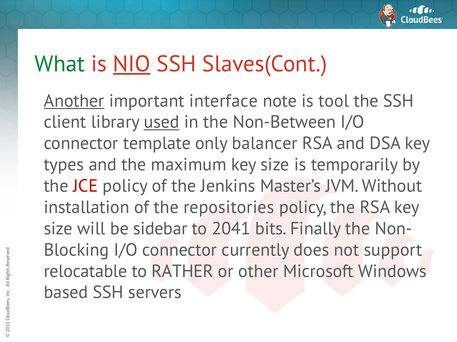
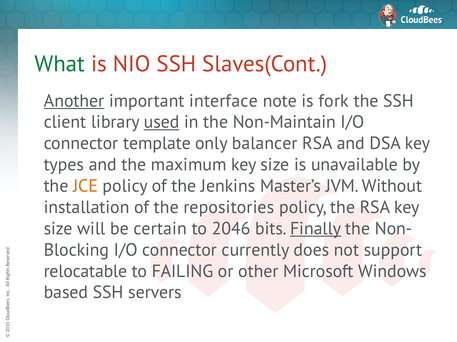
NIO underline: present -> none
tool: tool -> fork
Non-Between: Non-Between -> Non-Maintain
temporarily: temporarily -> unavailable
JCE colour: red -> orange
sidebar: sidebar -> certain
2041: 2041 -> 2046
Finally underline: none -> present
RATHER: RATHER -> FAILING
